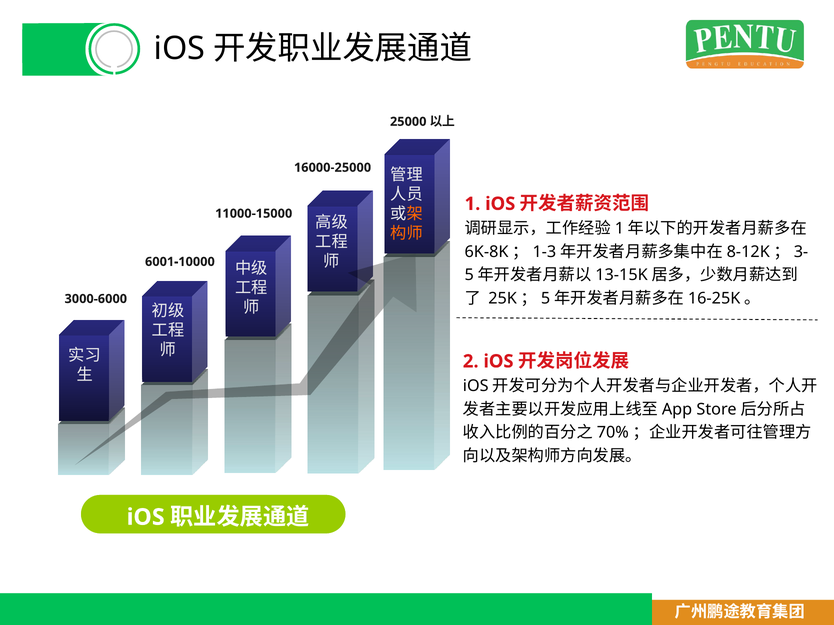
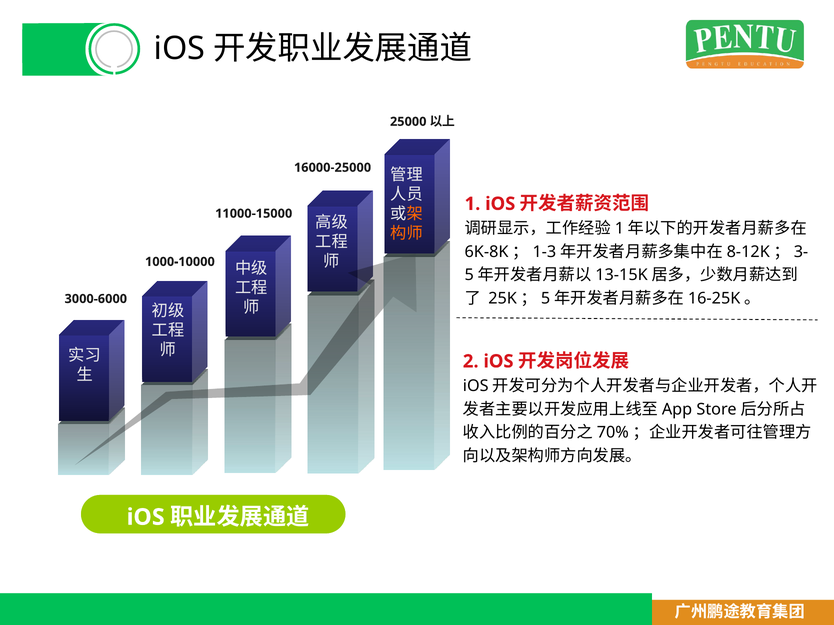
6001-10000: 6001-10000 -> 1000-10000
